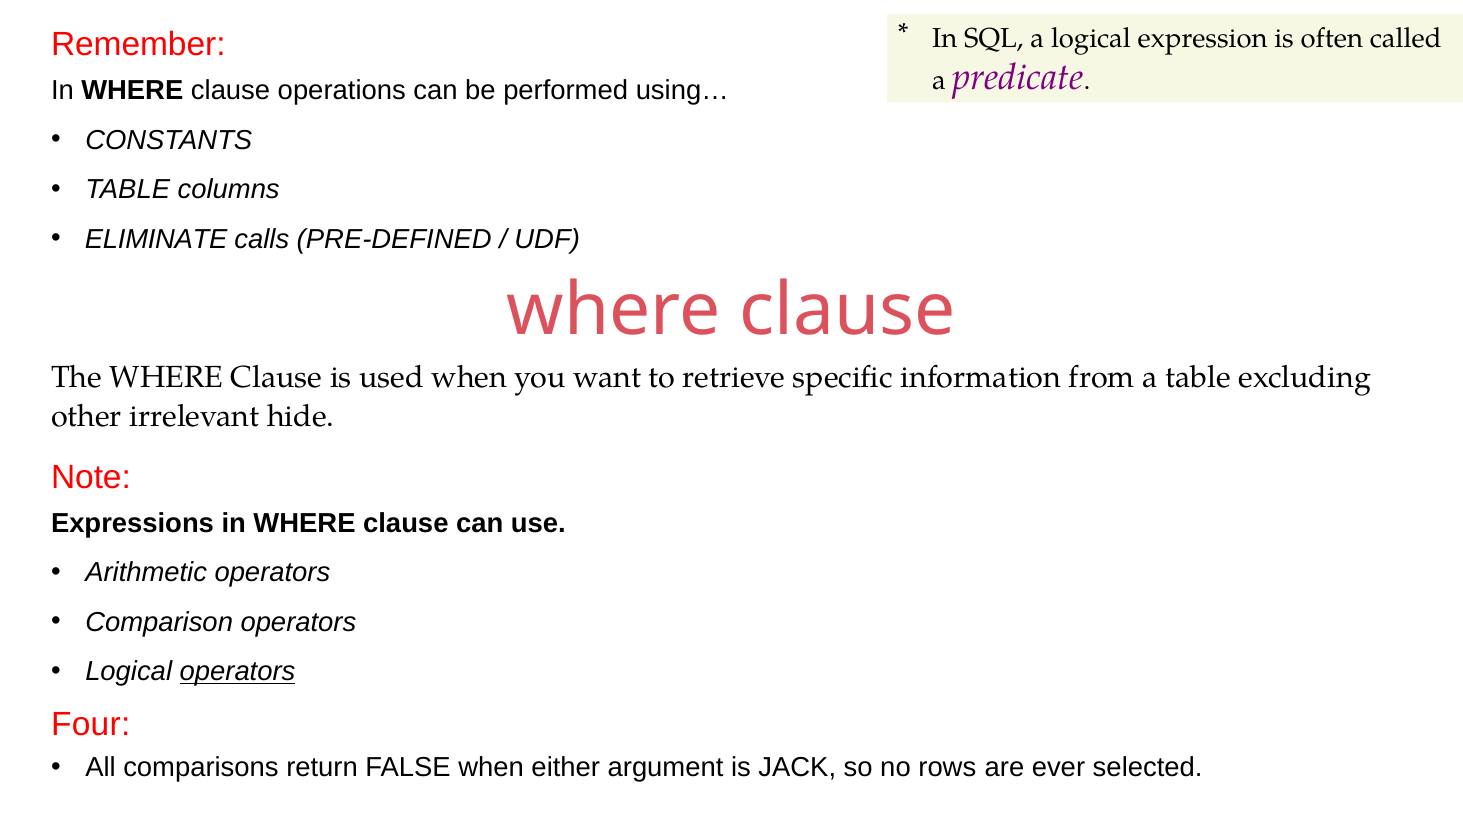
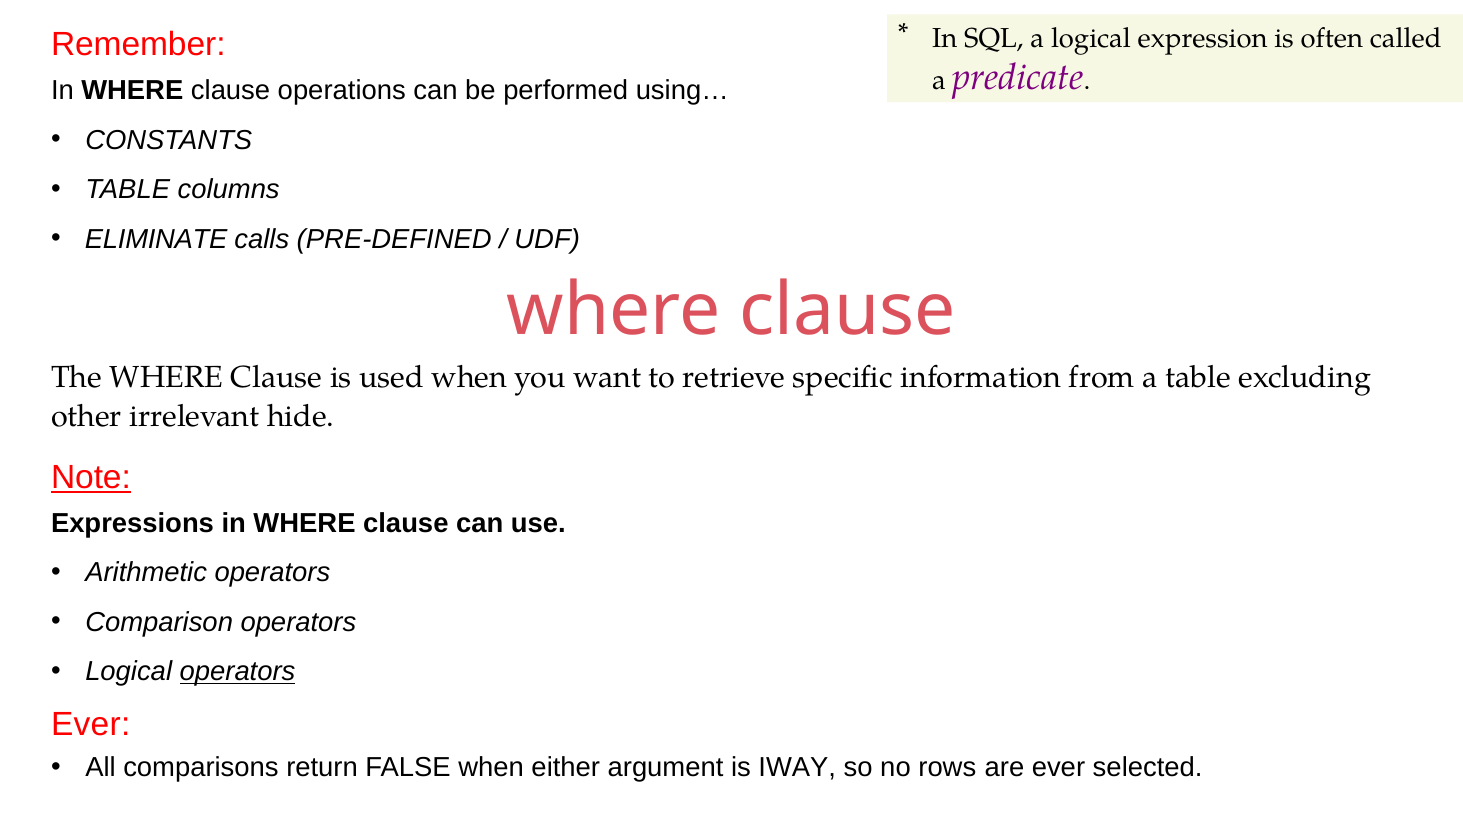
Note underline: none -> present
Four at (91, 724): Four -> Ever
JACK: JACK -> IWAY
